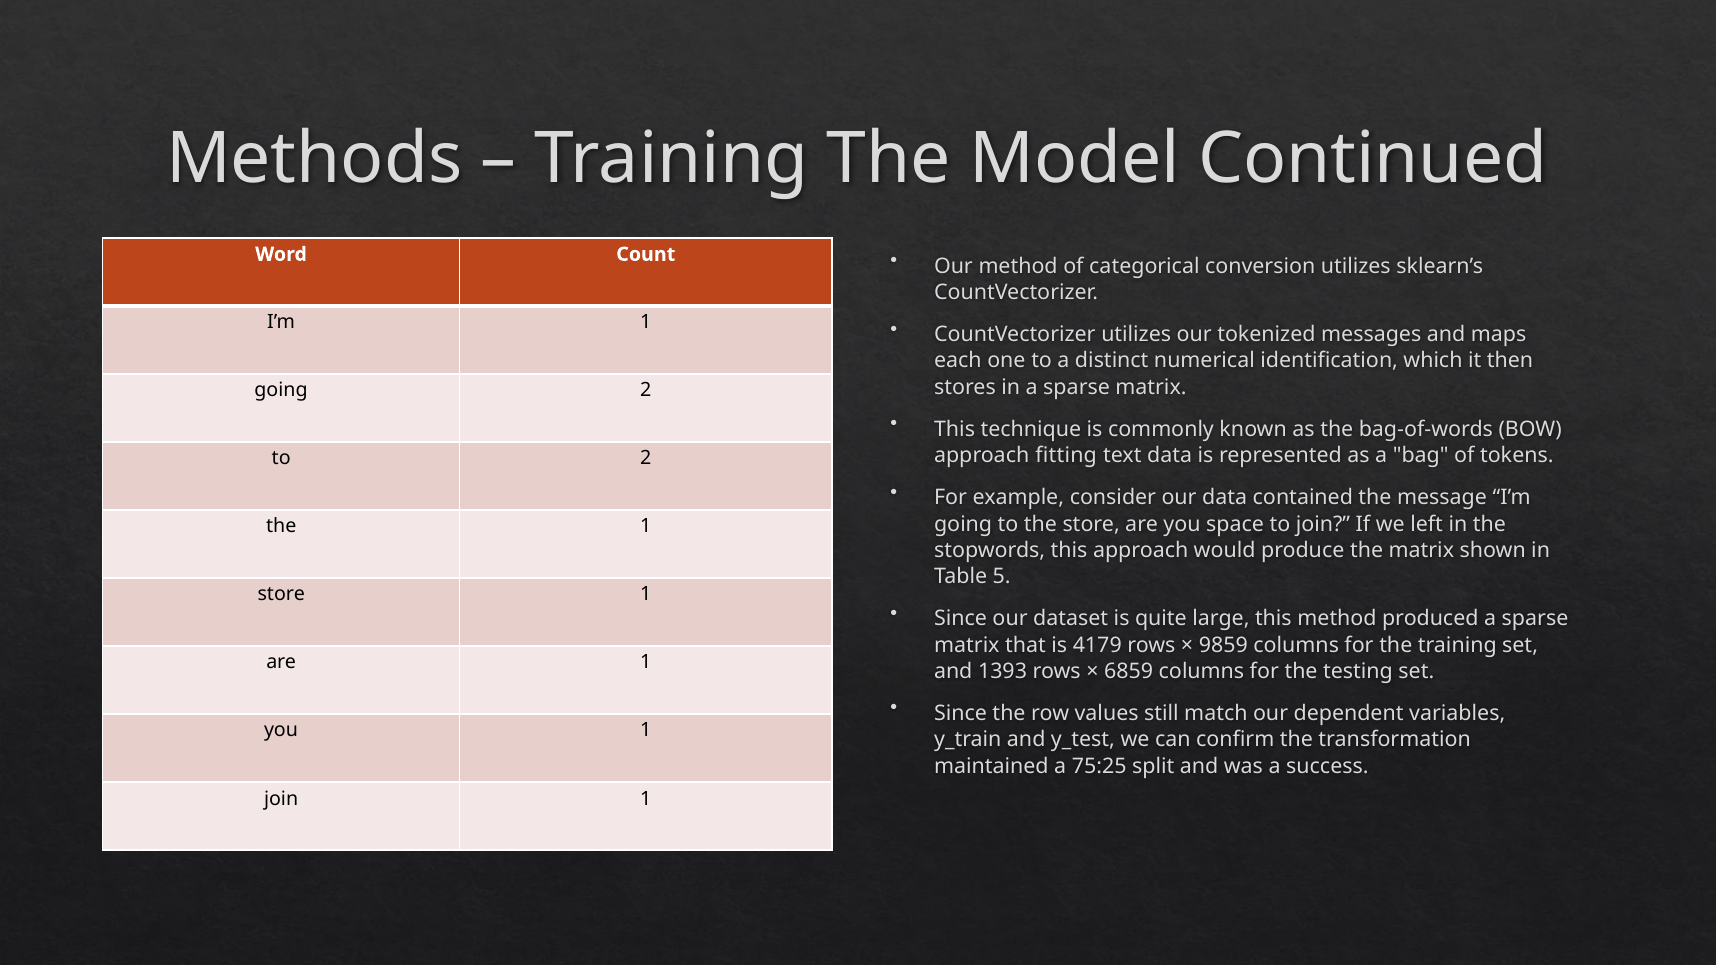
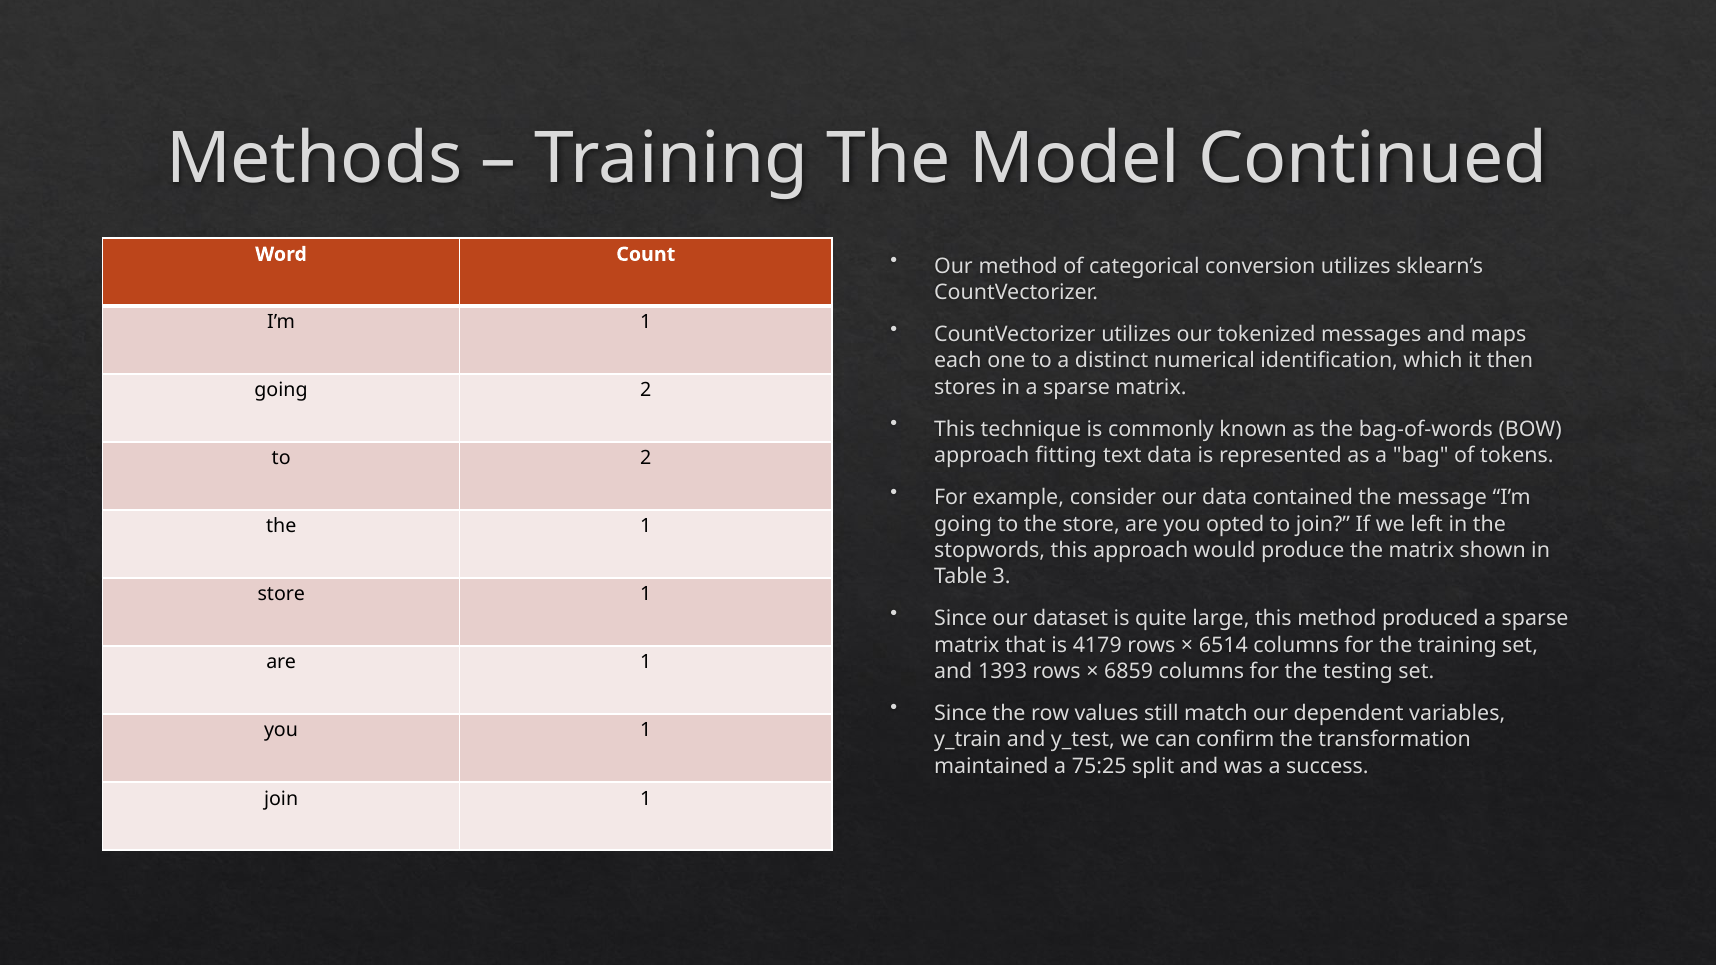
space: space -> opted
5: 5 -> 3
9859: 9859 -> 6514
